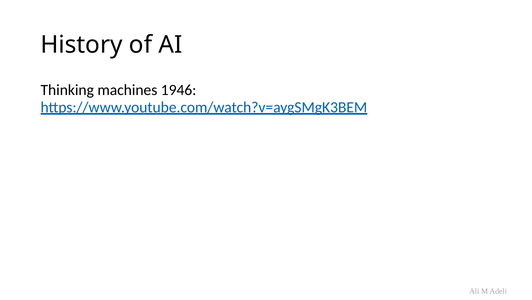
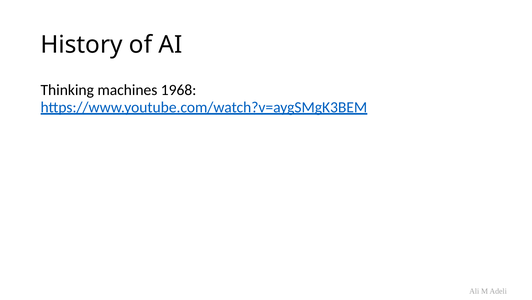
1946: 1946 -> 1968
